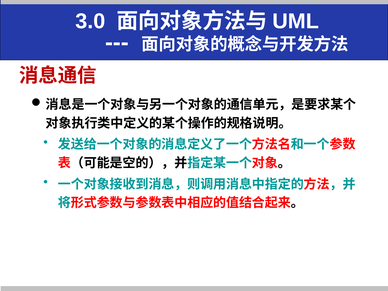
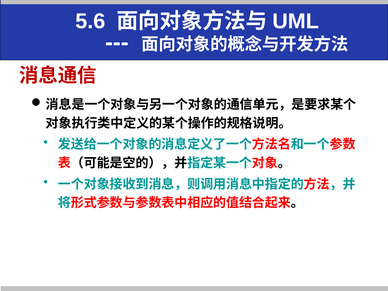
3.0: 3.0 -> 5.6
